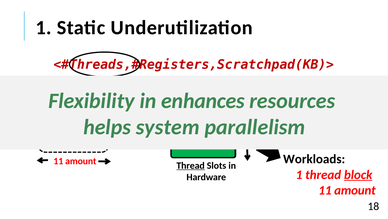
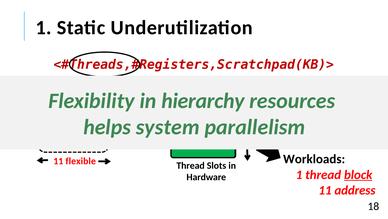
enhances: enhances -> hierarchy
amount at (81, 161): amount -> flexible
Thread at (191, 165) underline: present -> none
amount at (355, 190): amount -> address
